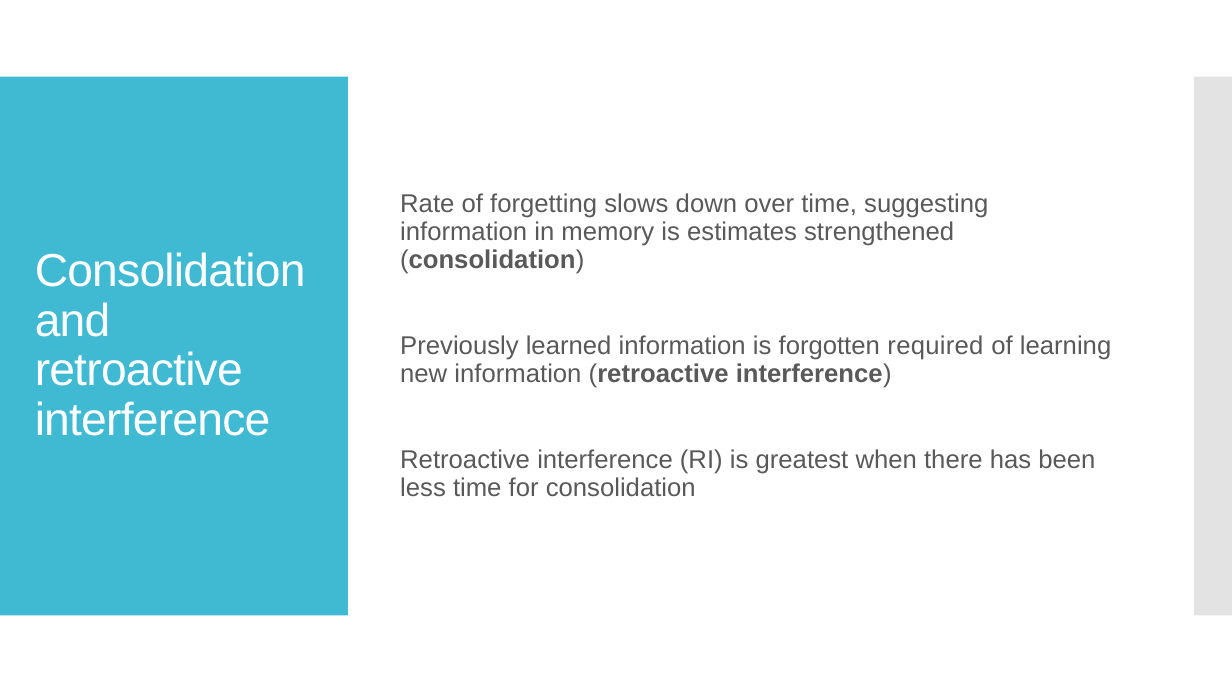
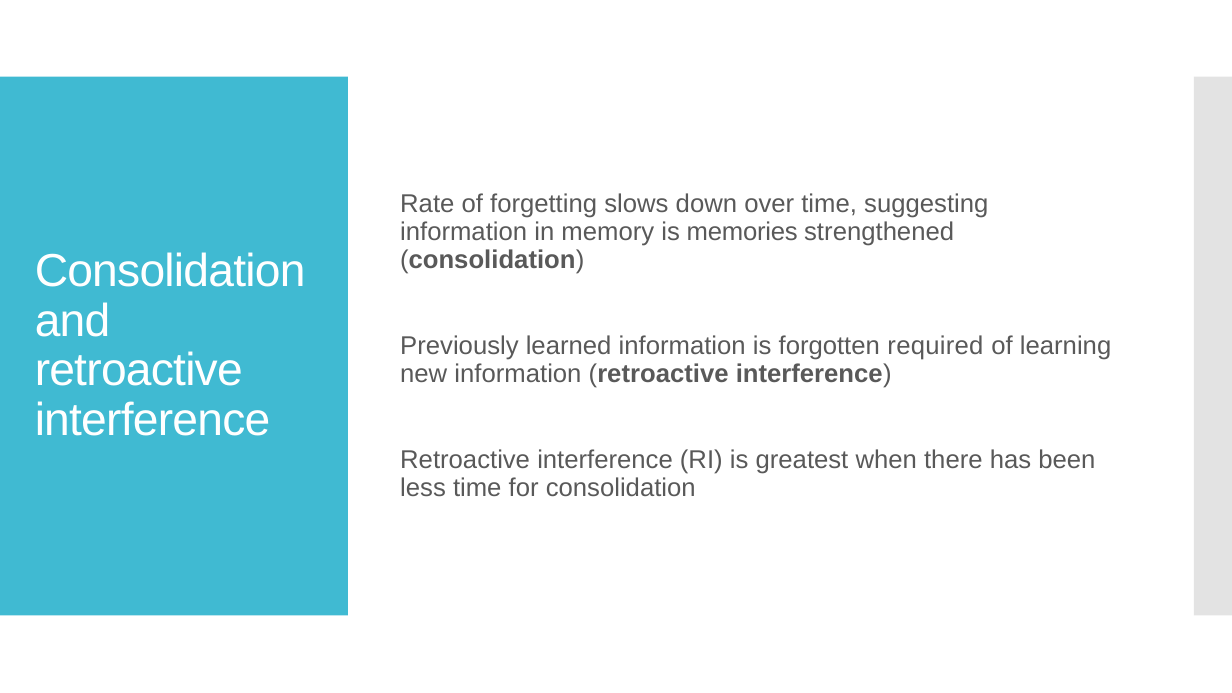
estimates: estimates -> memories
